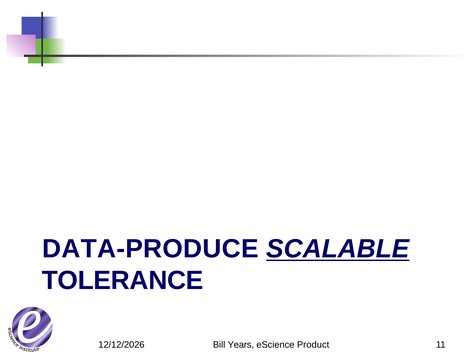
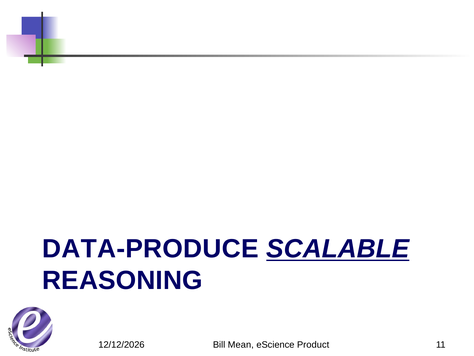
TOLERANCE: TOLERANCE -> REASONING
Years: Years -> Mean
